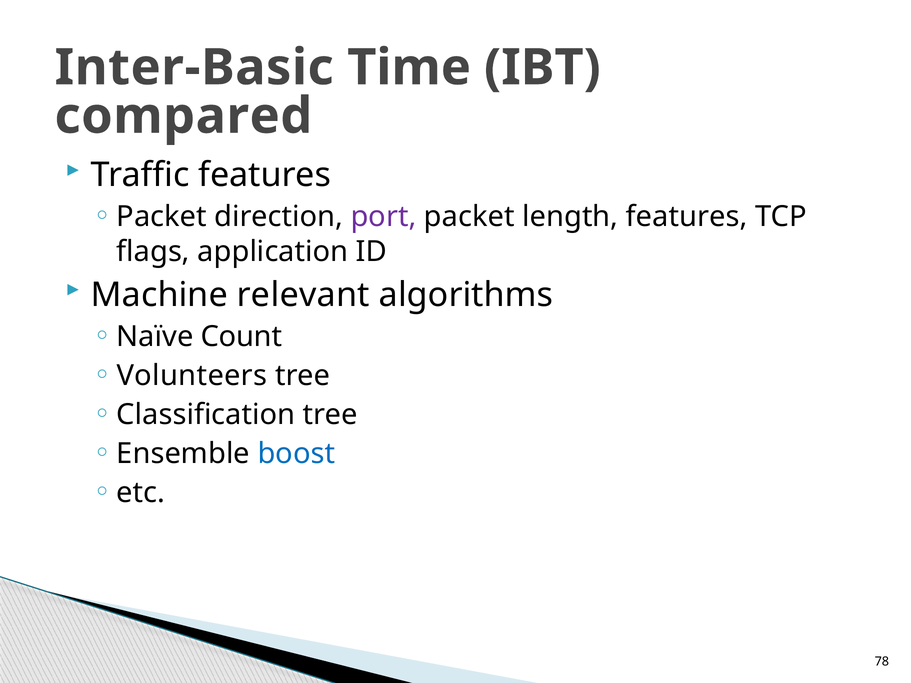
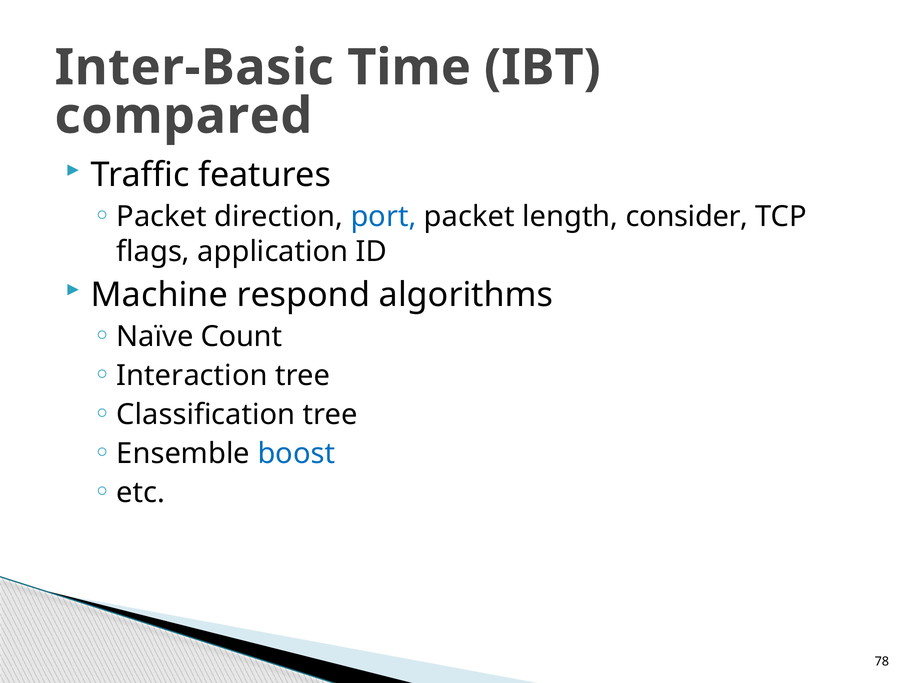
port colour: purple -> blue
length features: features -> consider
relevant: relevant -> respond
Volunteers: Volunteers -> Interaction
